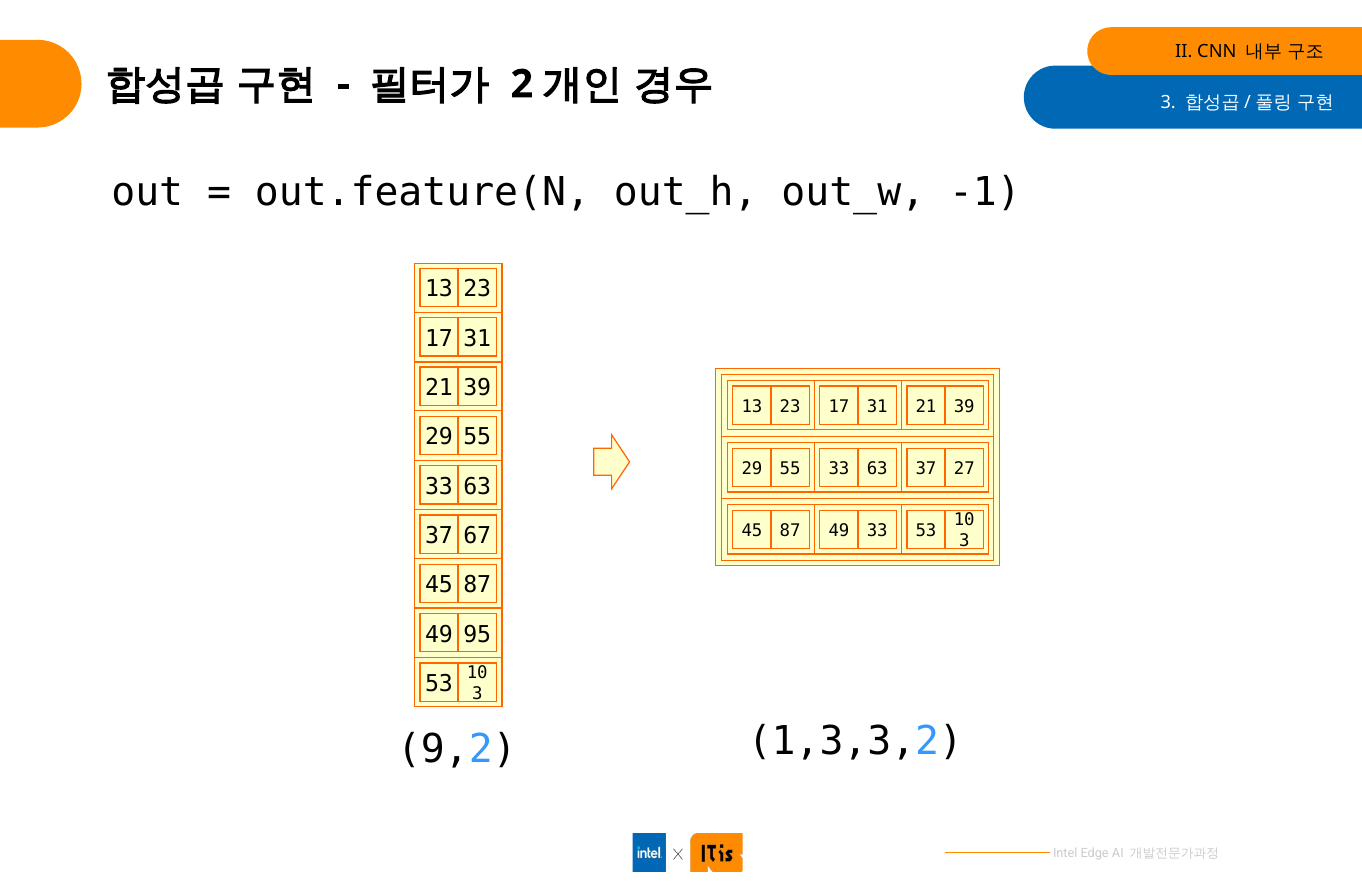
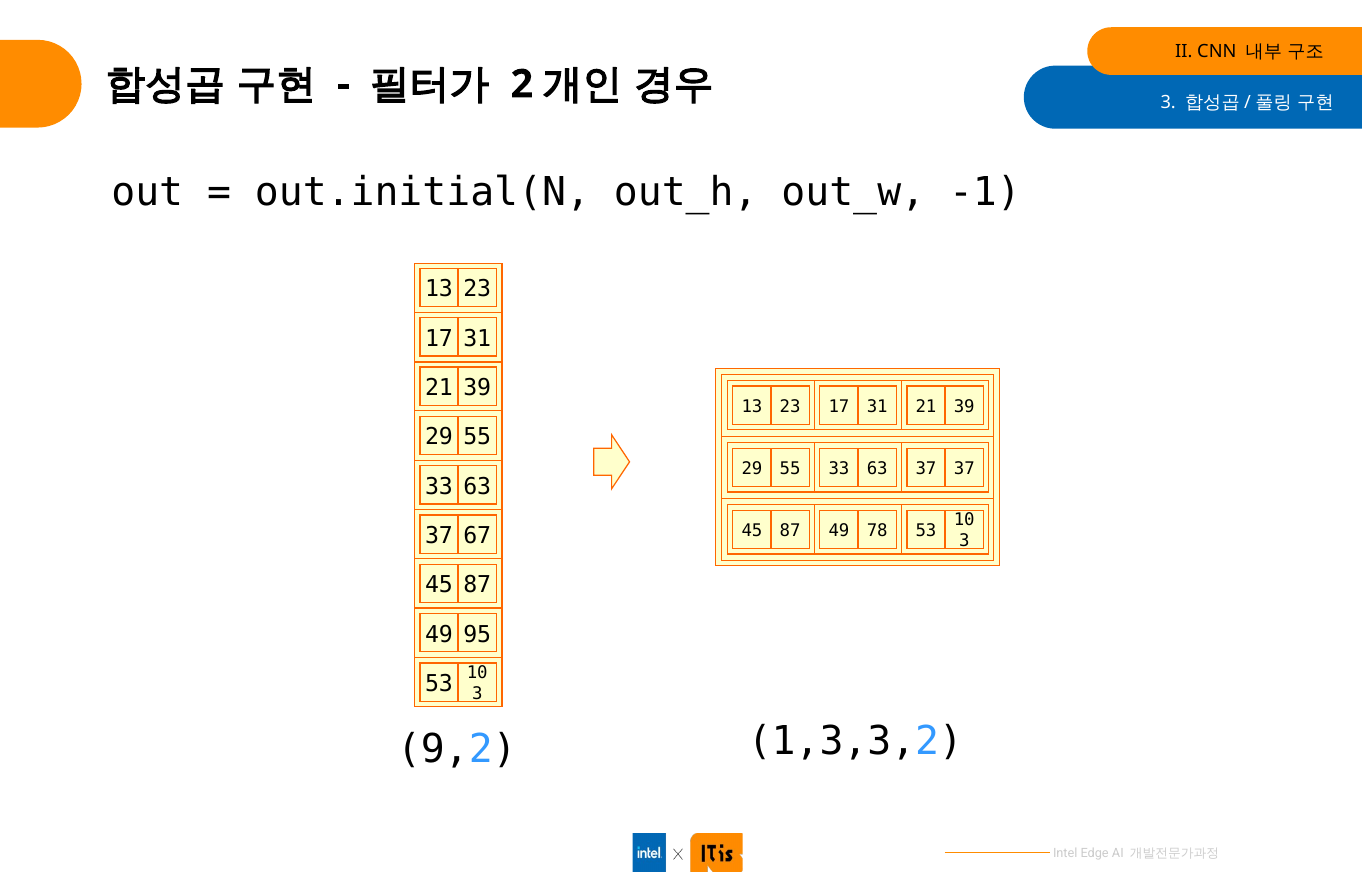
out.feature(N: out.feature(N -> out.initial(N
37 27: 27 -> 37
49 33: 33 -> 78
